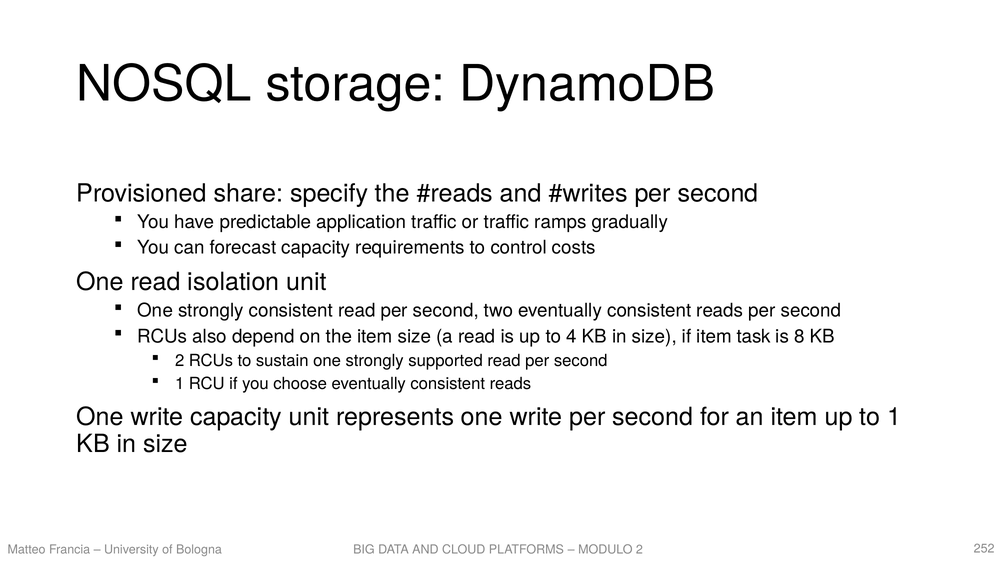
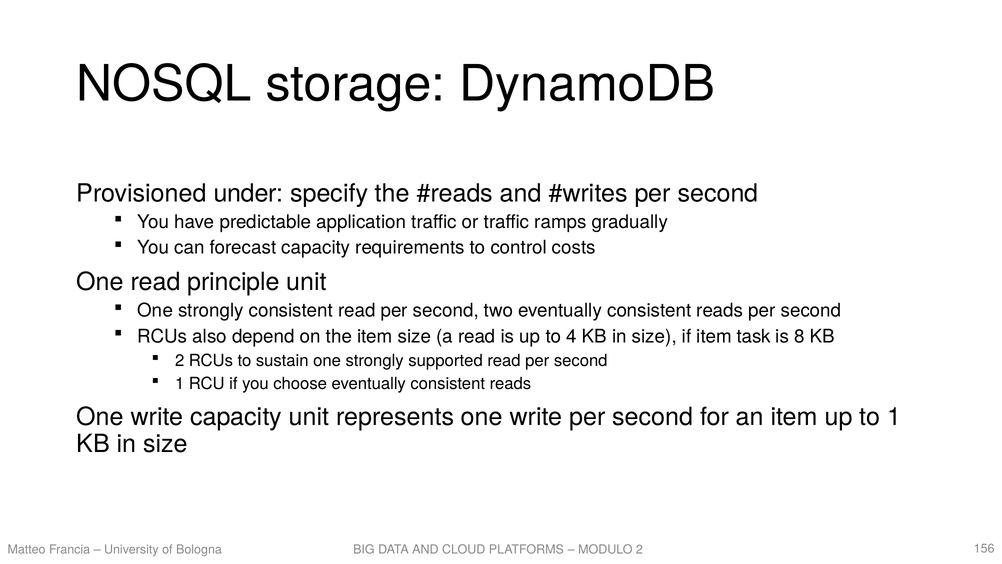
share: share -> under
isolation: isolation -> principle
252: 252 -> 156
